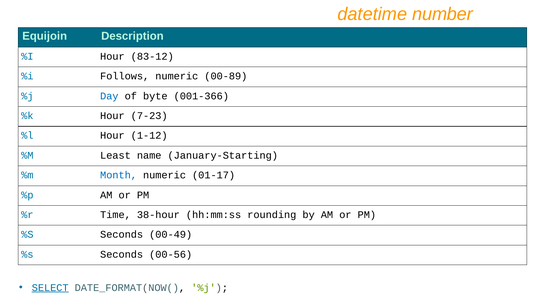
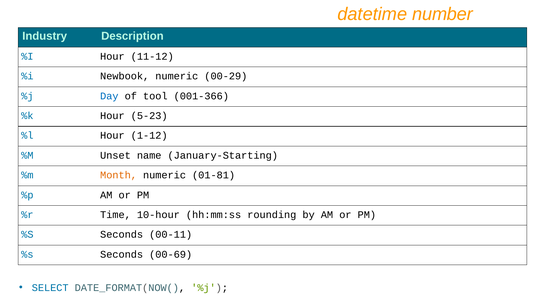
Equijoin: Equijoin -> Industry
83-12: 83-12 -> 11-12
Follows: Follows -> Newbook
00-89: 00-89 -> 00-29
byte: byte -> tool
7-23: 7-23 -> 5-23
Least: Least -> Unset
Month colour: blue -> orange
01-17: 01-17 -> 01-81
38-hour: 38-hour -> 10-hour
00-49: 00-49 -> 00-11
00-56: 00-56 -> 00-69
SELECT underline: present -> none
